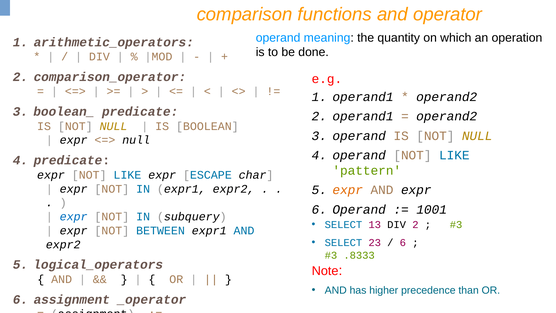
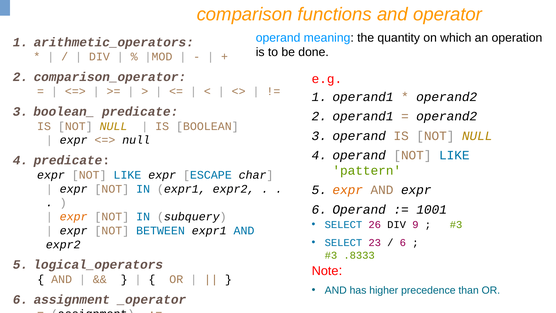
expr at (74, 217) colour: blue -> orange
13: 13 -> 26
DIV 2: 2 -> 9
